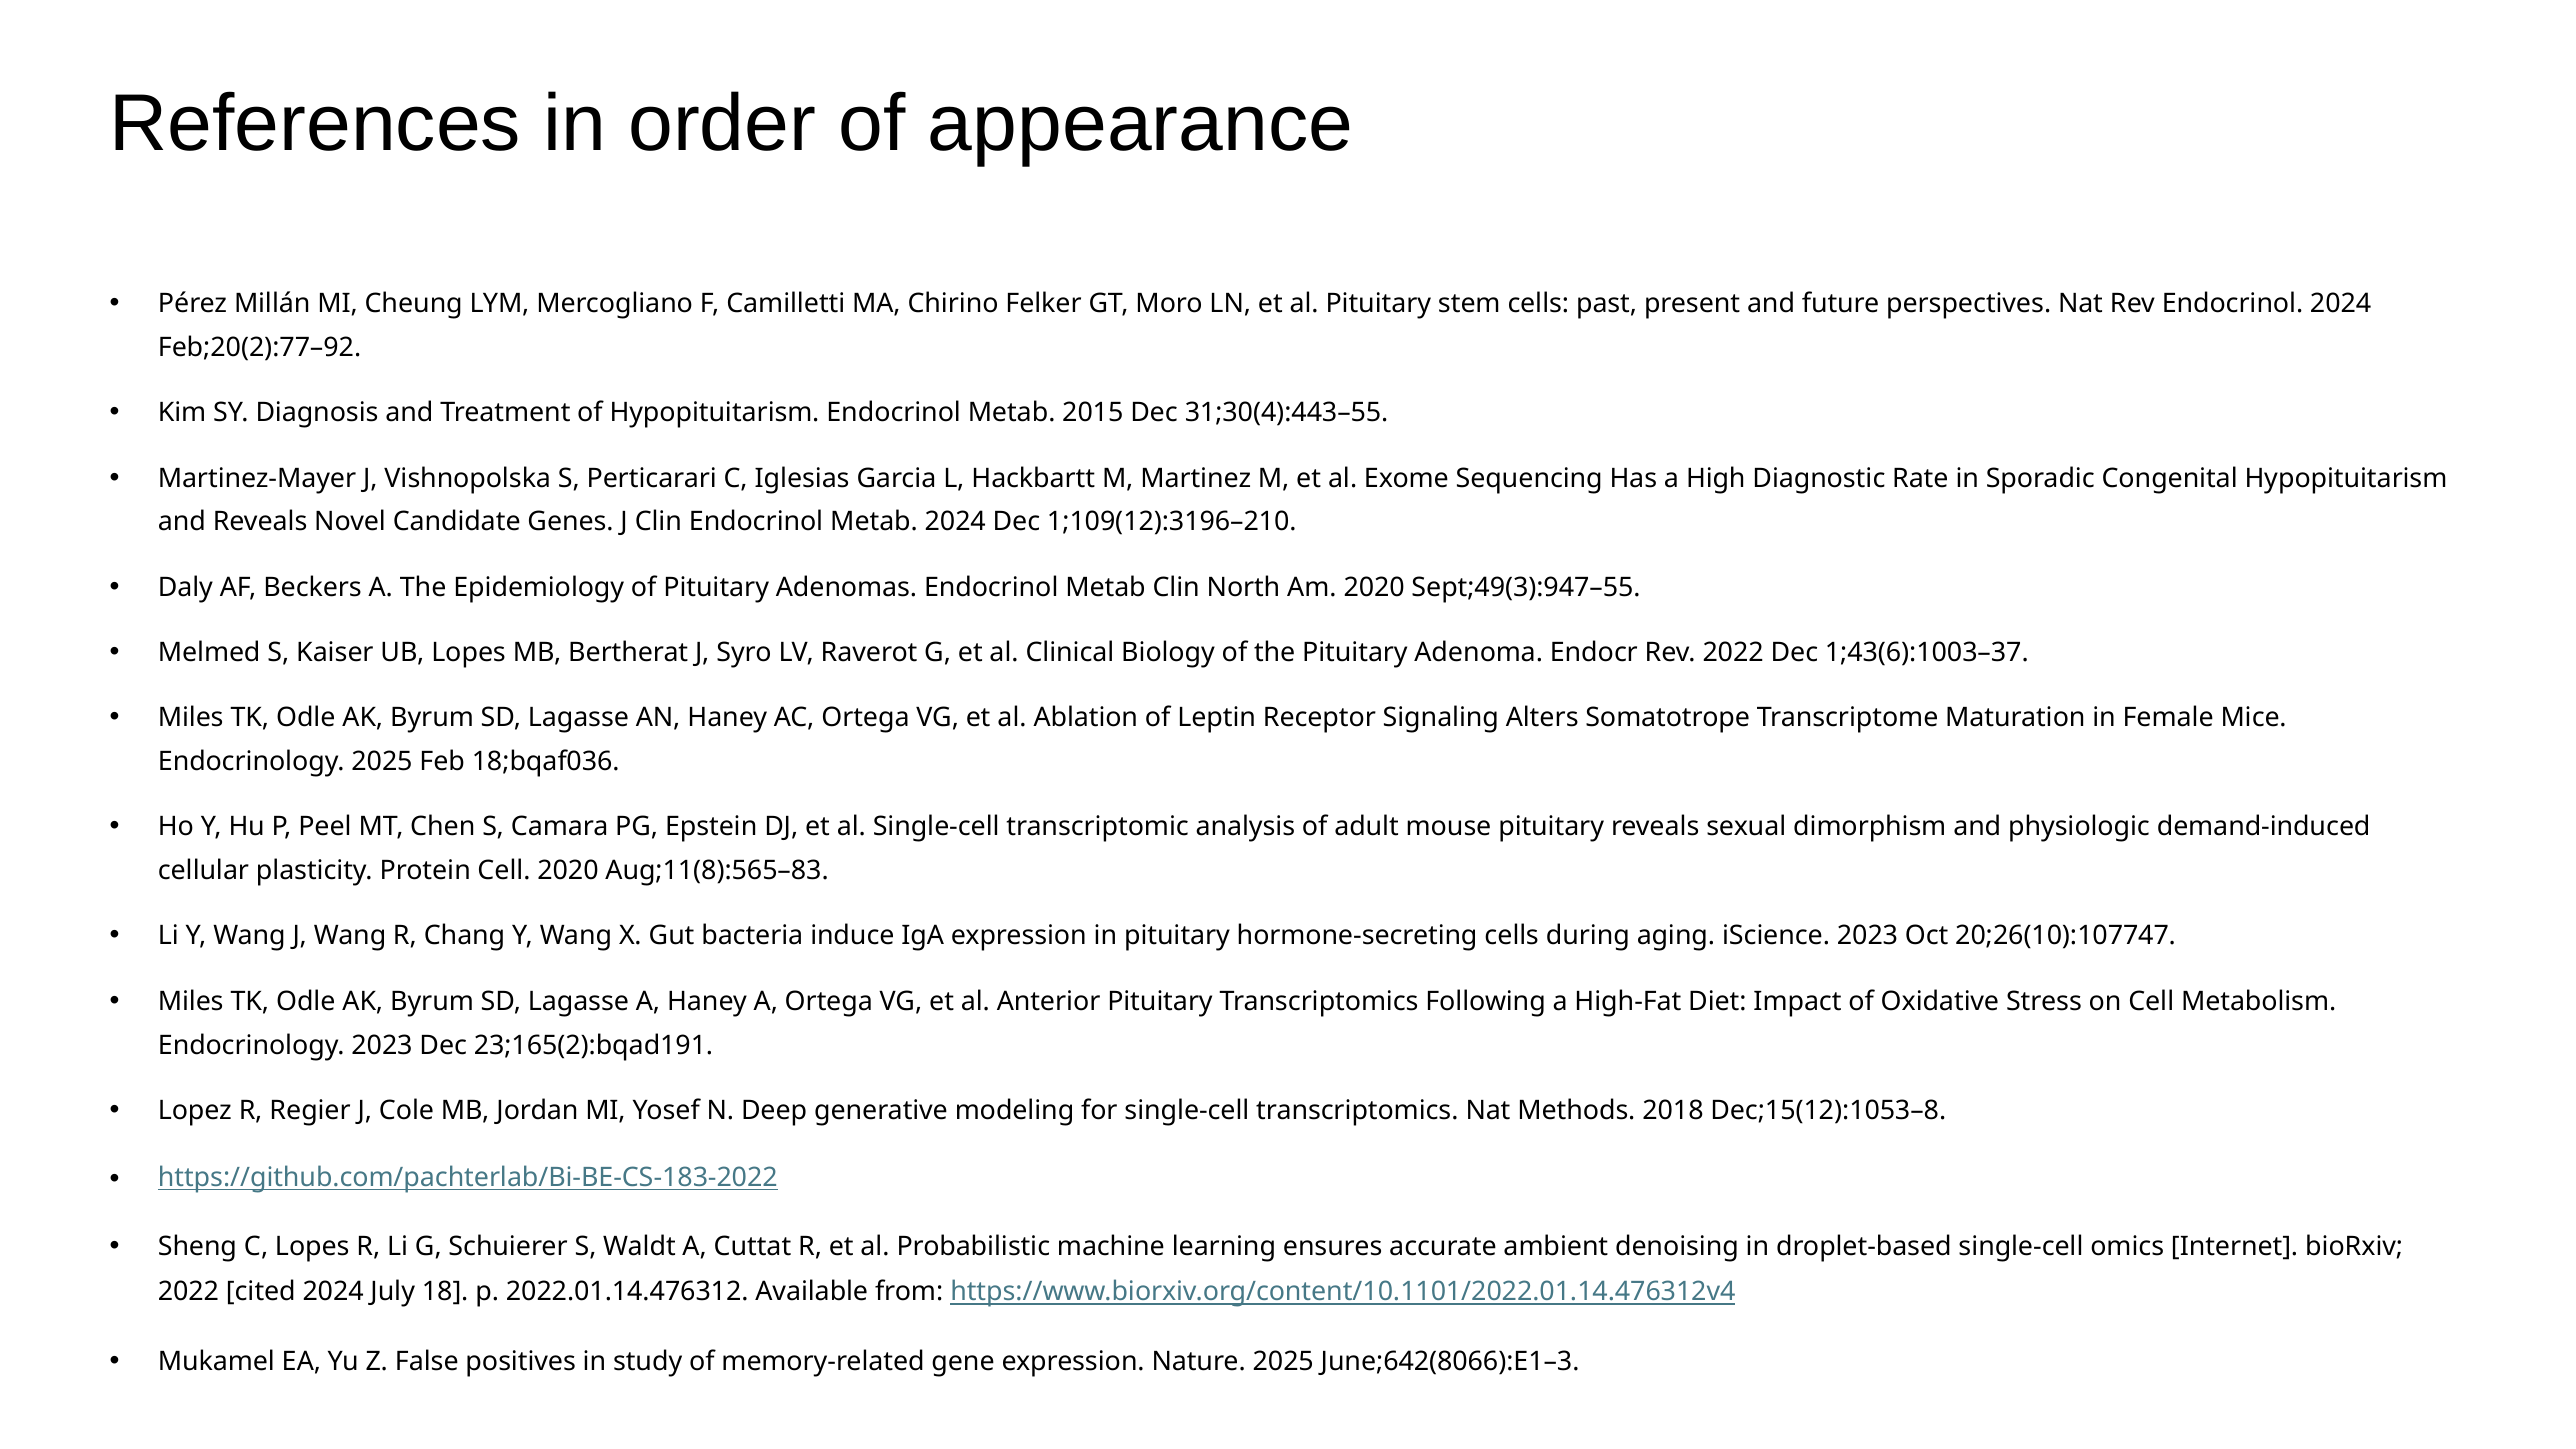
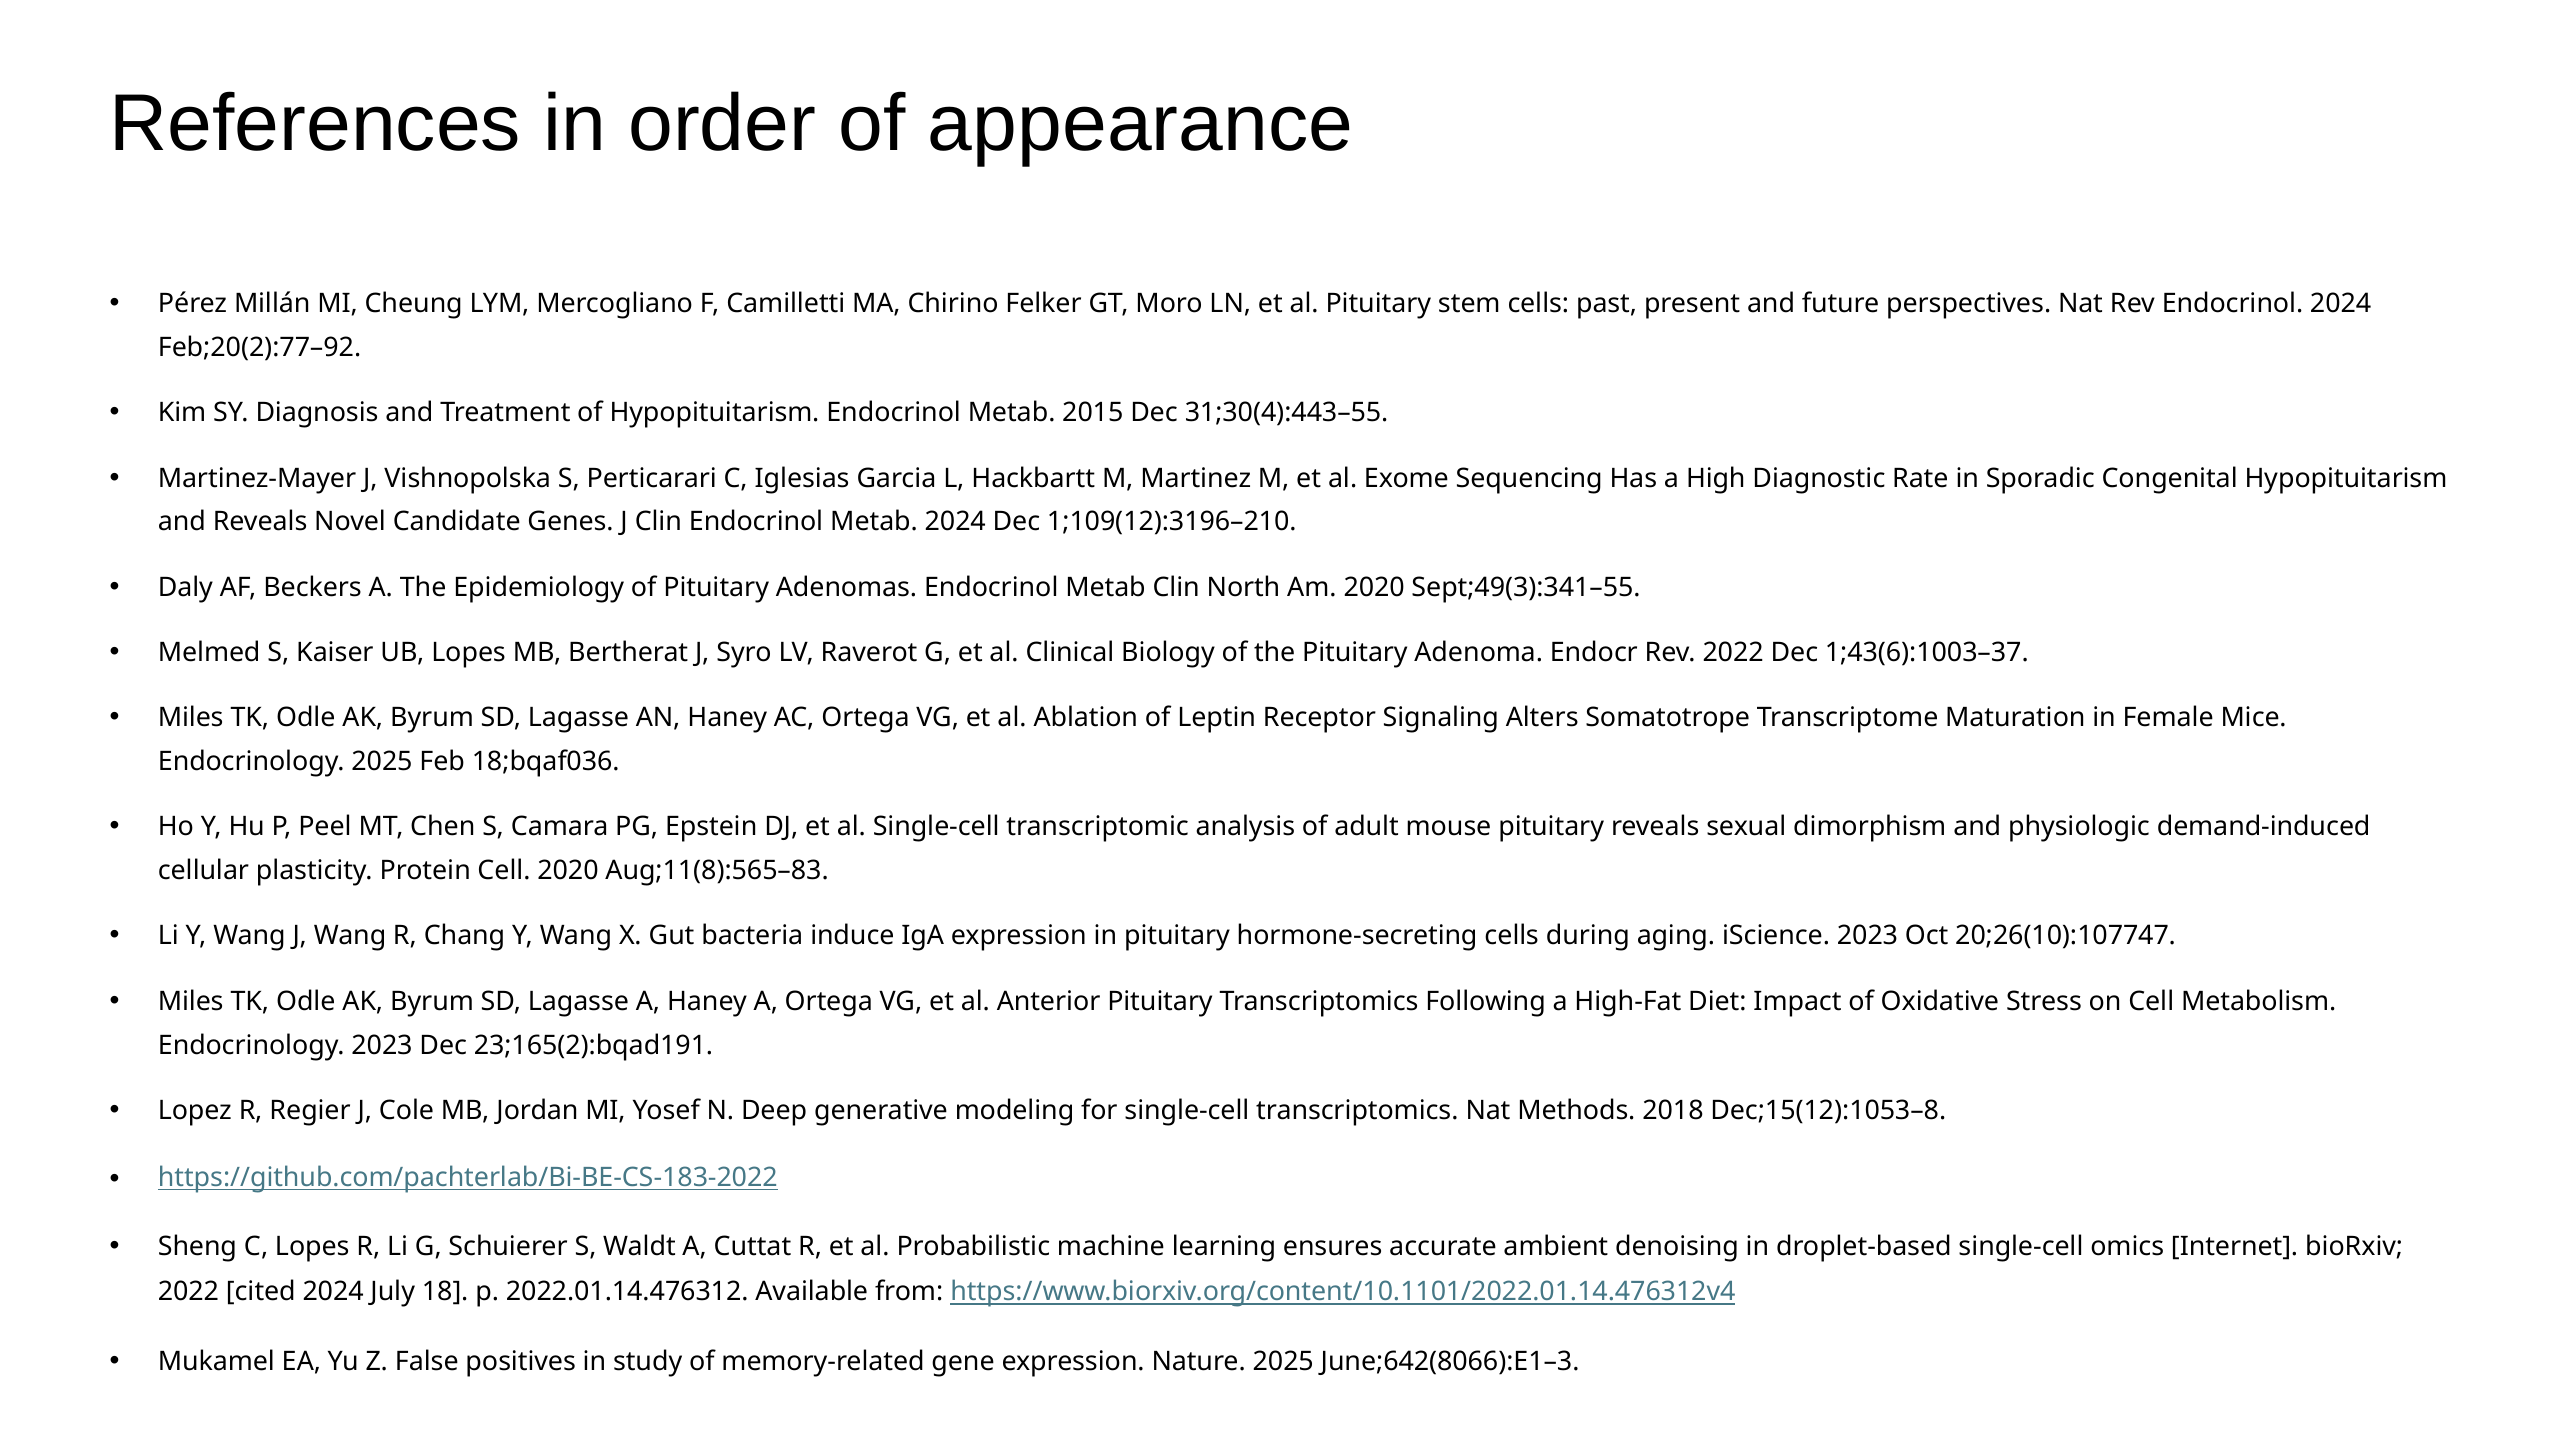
Sept;49(3):947–55: Sept;49(3):947–55 -> Sept;49(3):341–55
